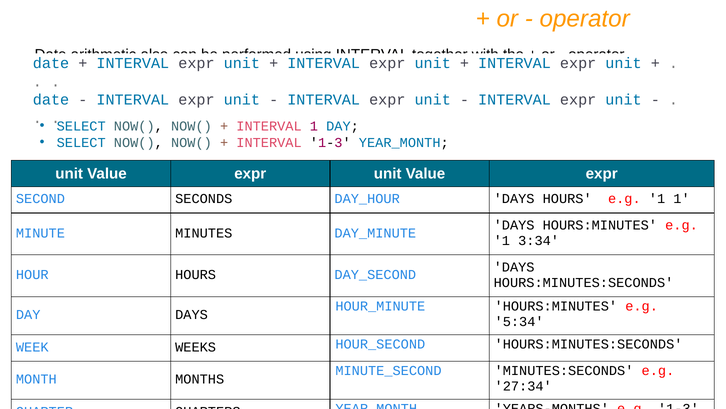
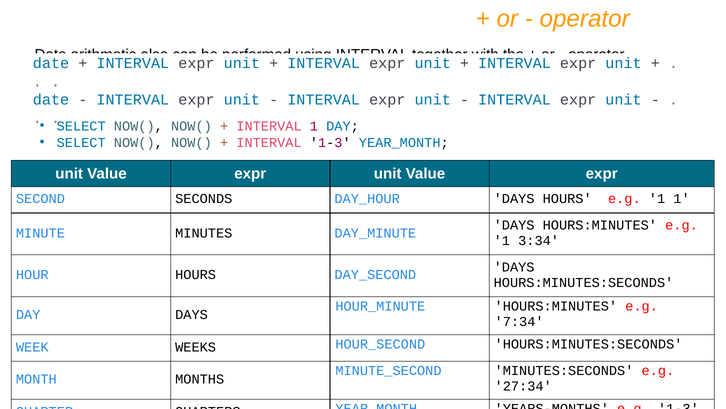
5:34: 5:34 -> 7:34
